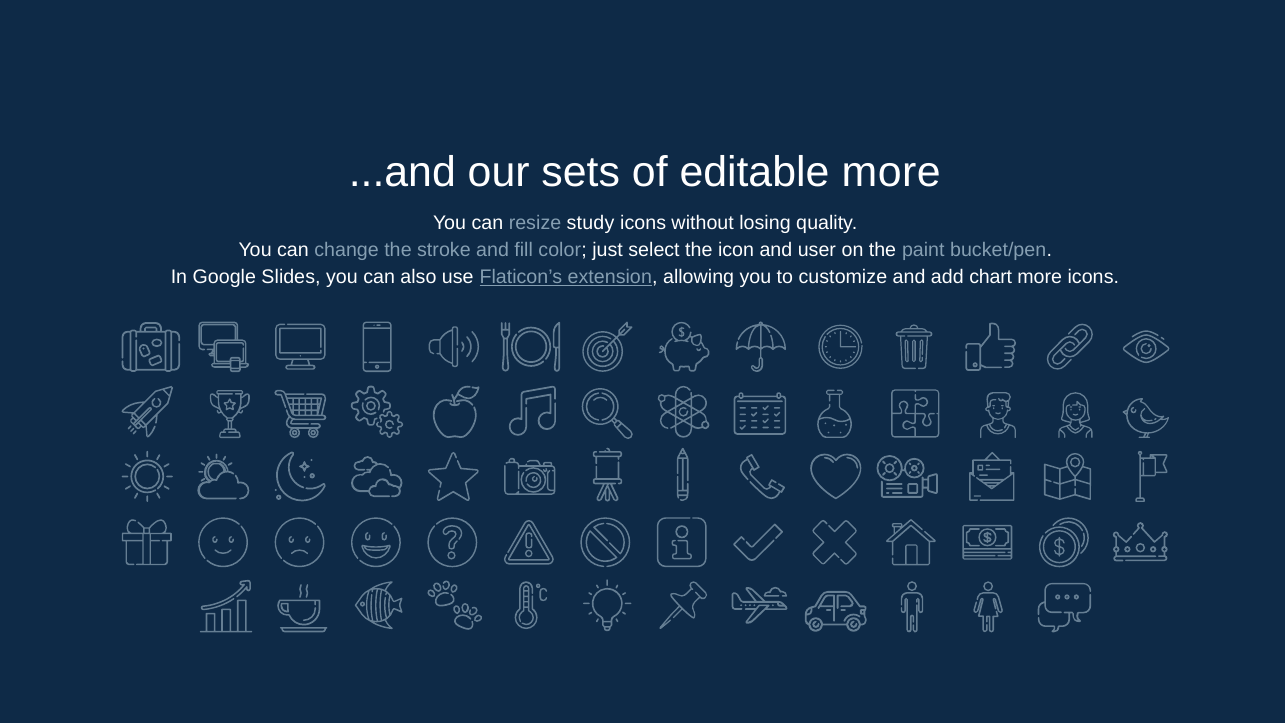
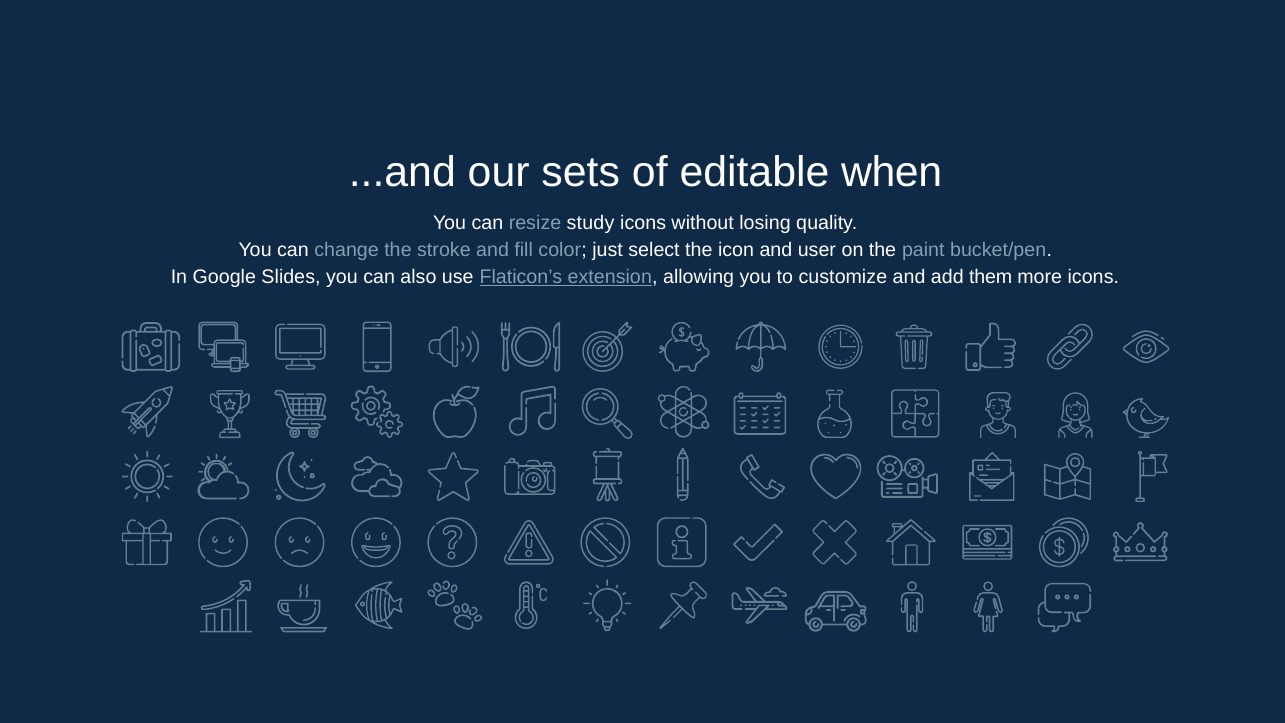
editable more: more -> when
chart: chart -> them
